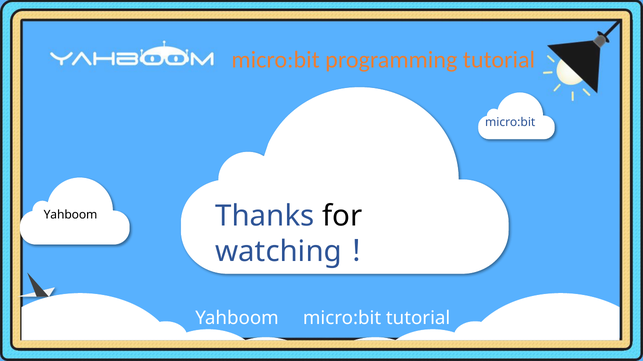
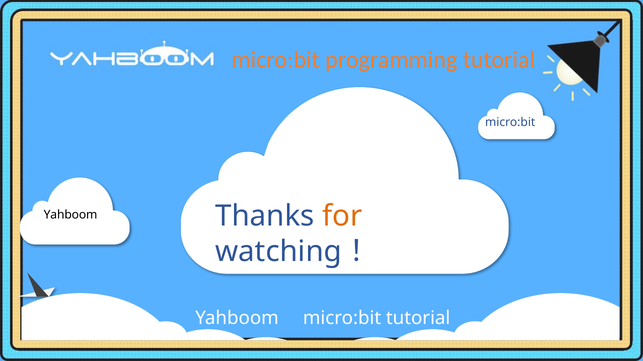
for colour: black -> orange
